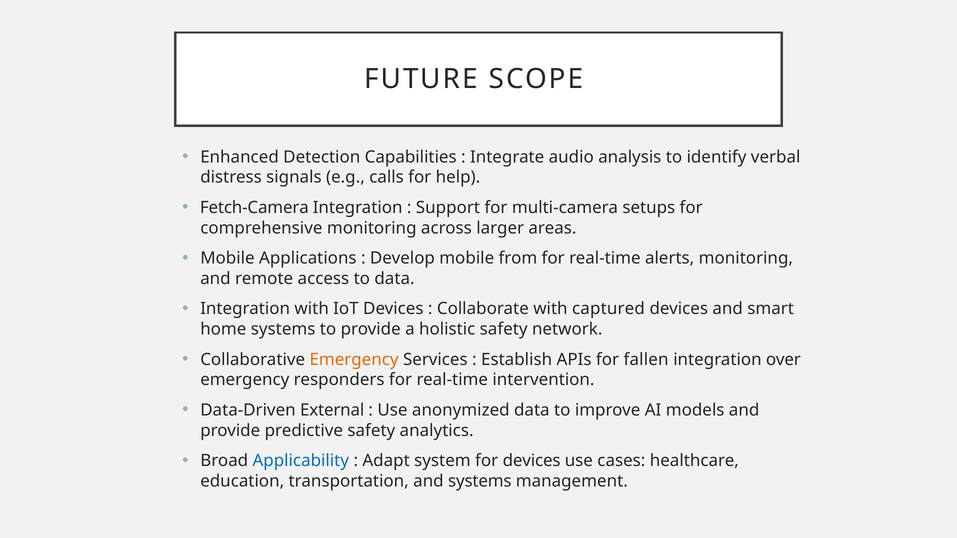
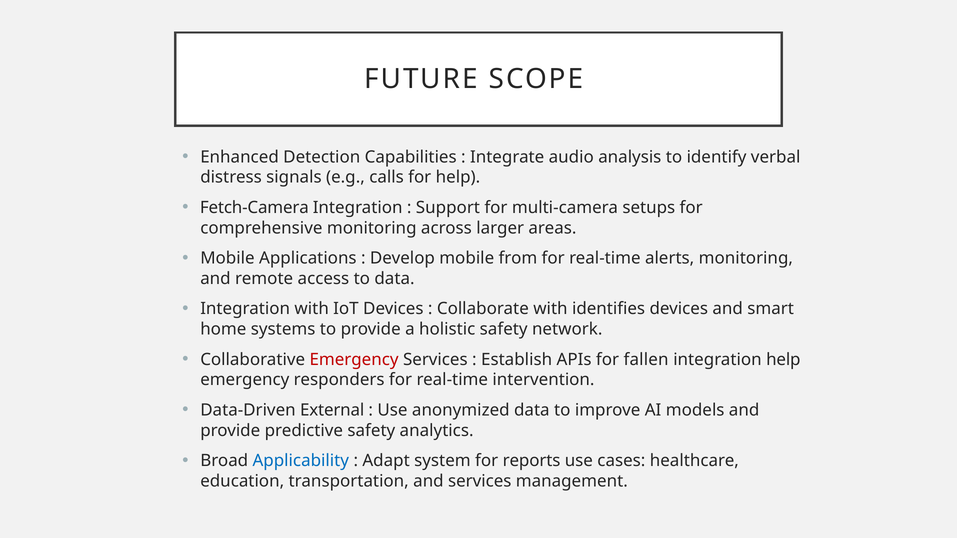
captured: captured -> identifies
Emergency at (354, 360) colour: orange -> red
integration over: over -> help
for devices: devices -> reports
and systems: systems -> services
